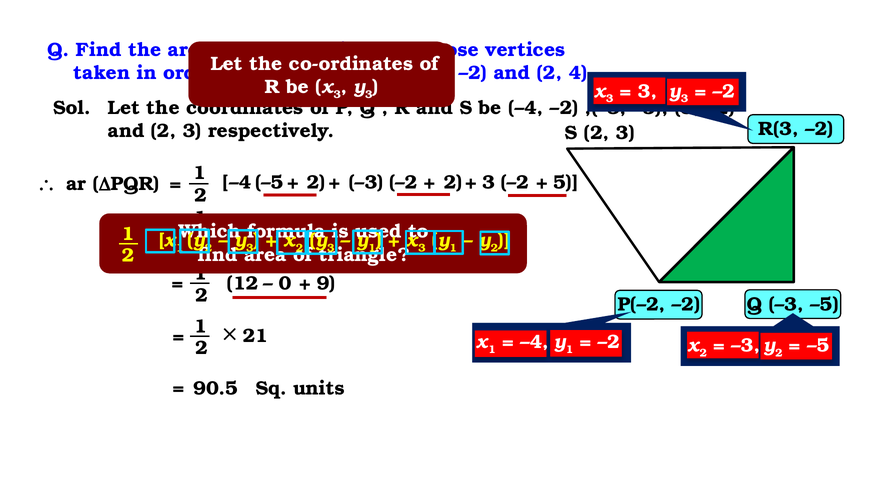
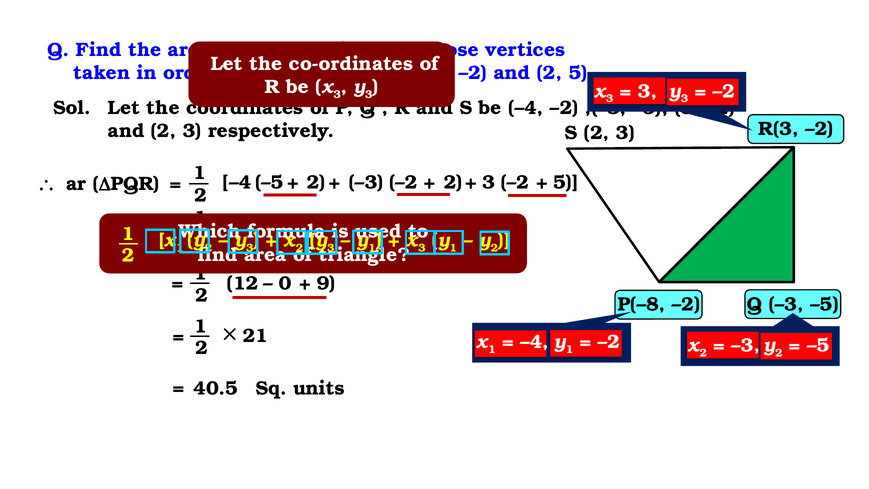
2 4: 4 -> 5
P(–2: P(–2 -> P(–8
90.5: 90.5 -> 40.5
